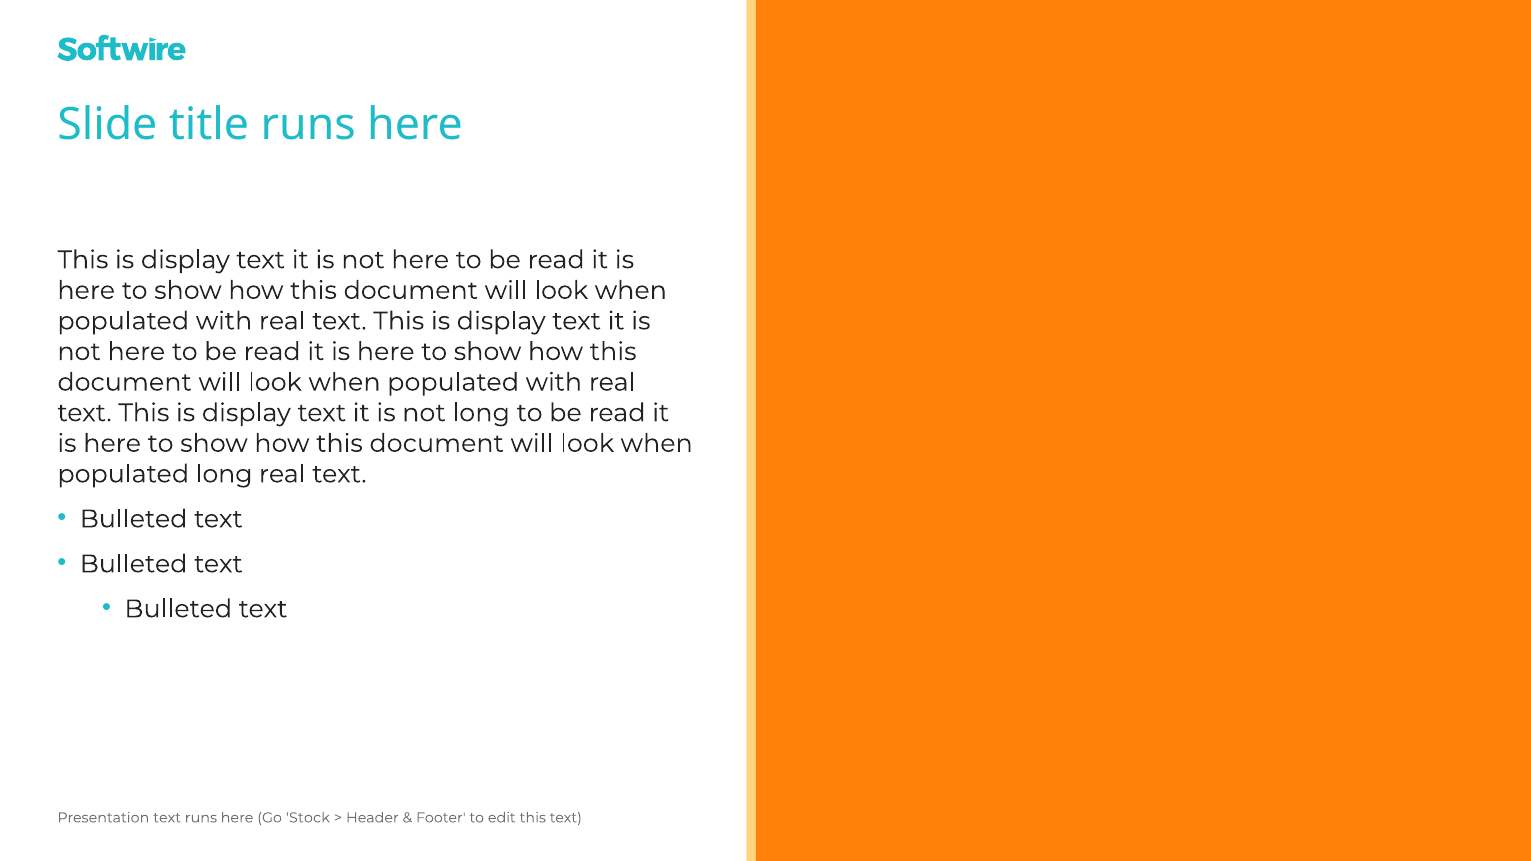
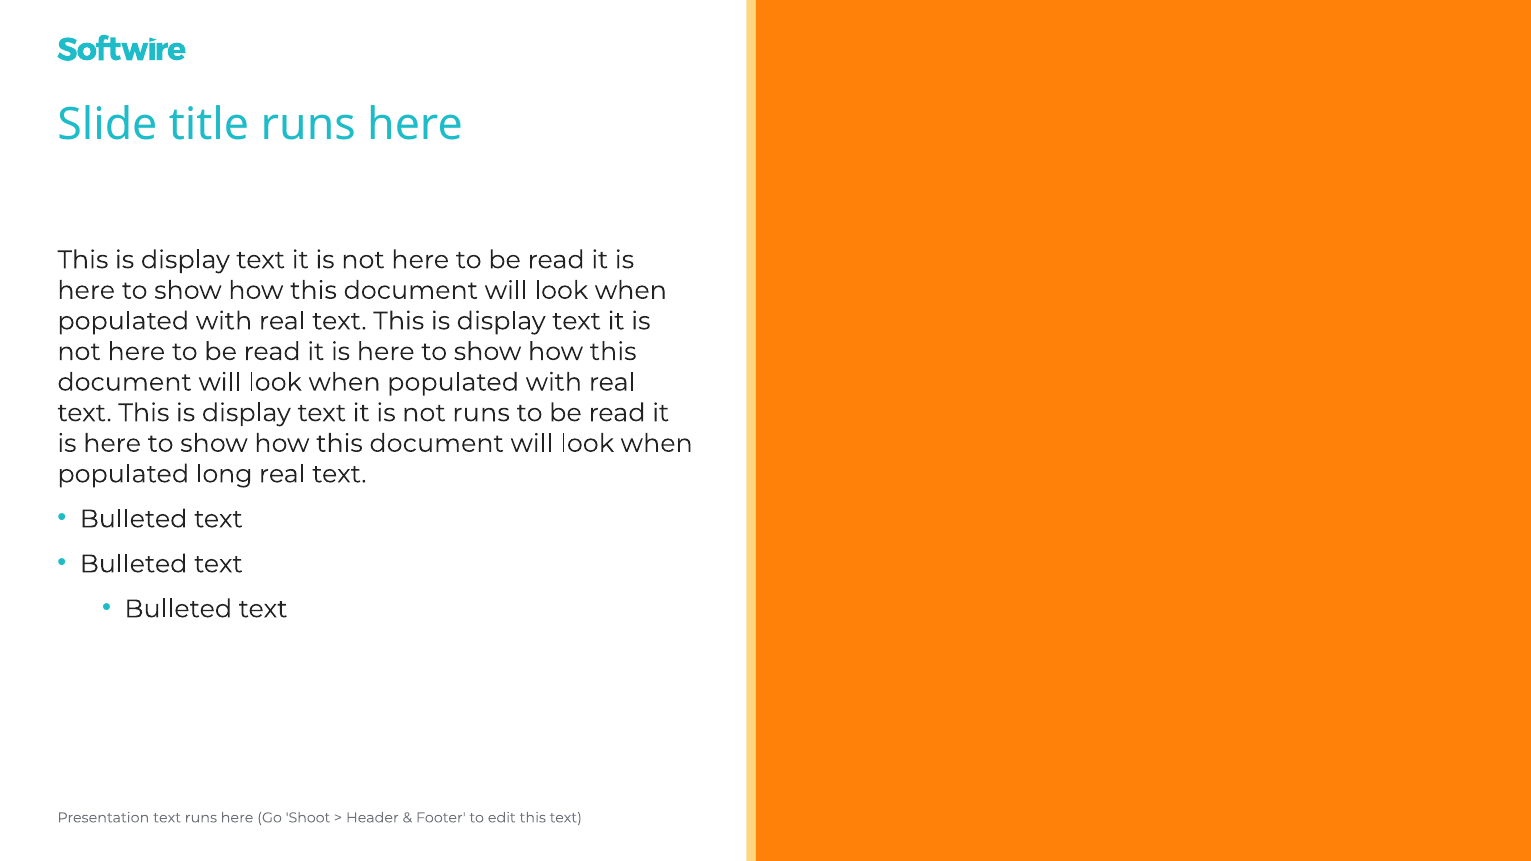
not long: long -> runs
Stock: Stock -> Shoot
